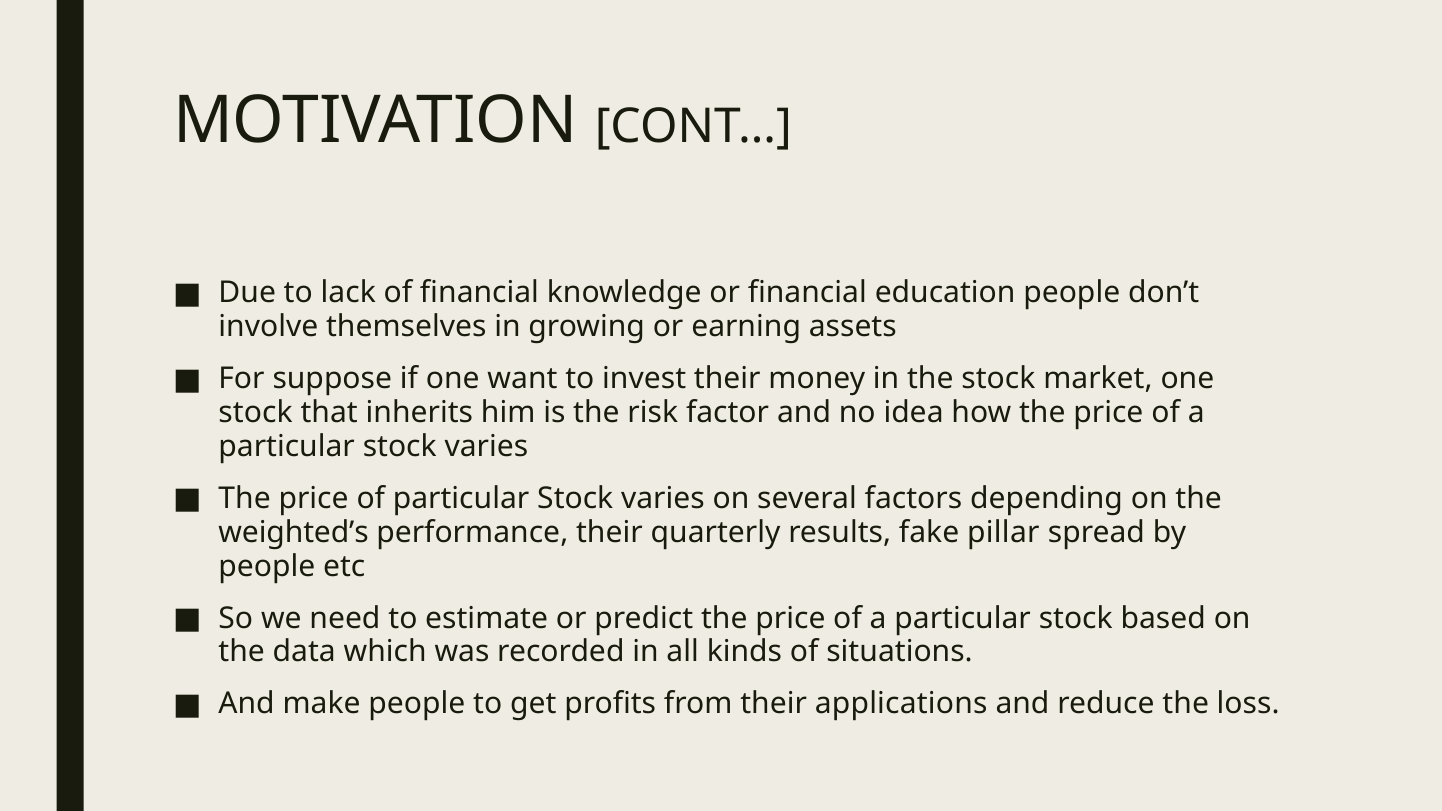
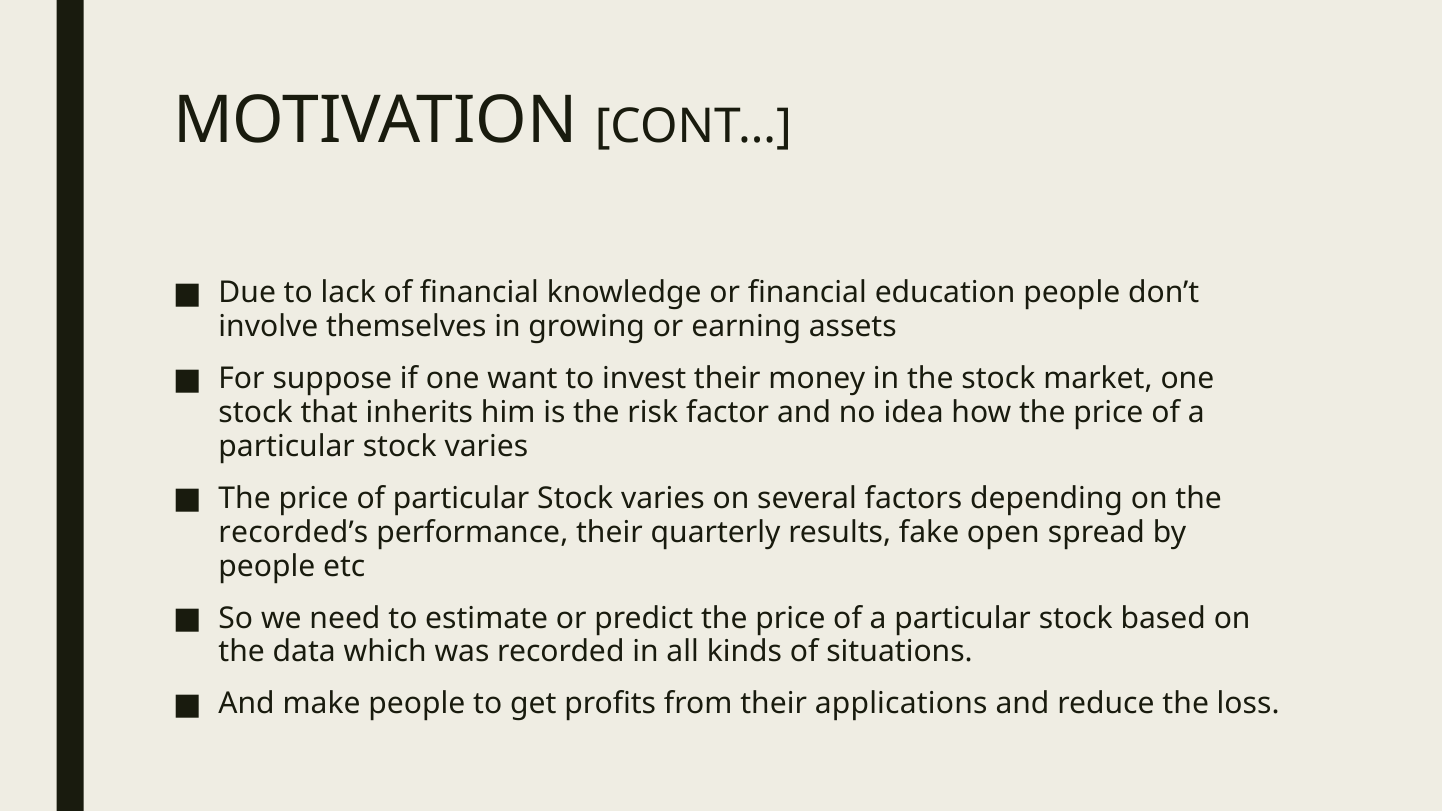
weighted’s: weighted’s -> recorded’s
pillar: pillar -> open
